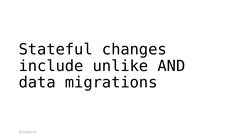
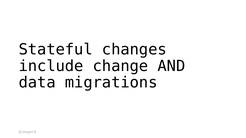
unlike: unlike -> change
